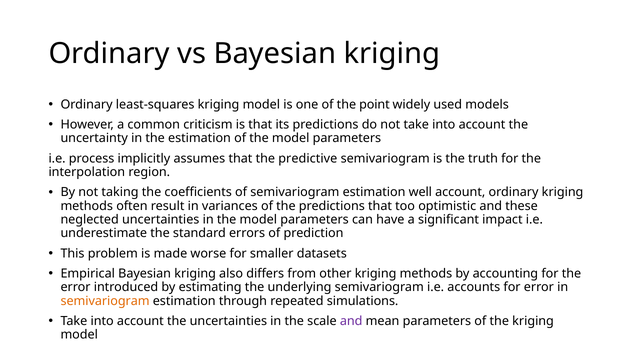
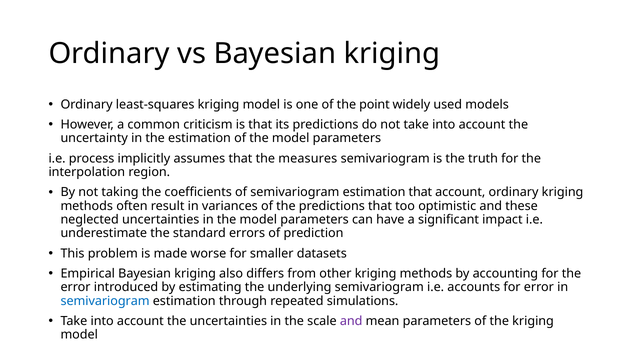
predictive: predictive -> measures
estimation well: well -> that
semivariogram at (105, 301) colour: orange -> blue
